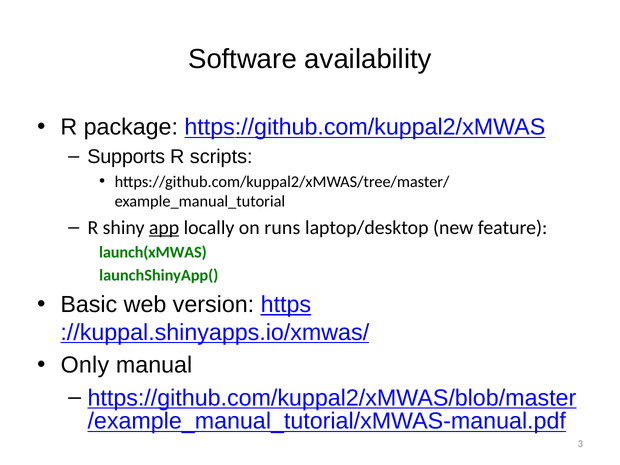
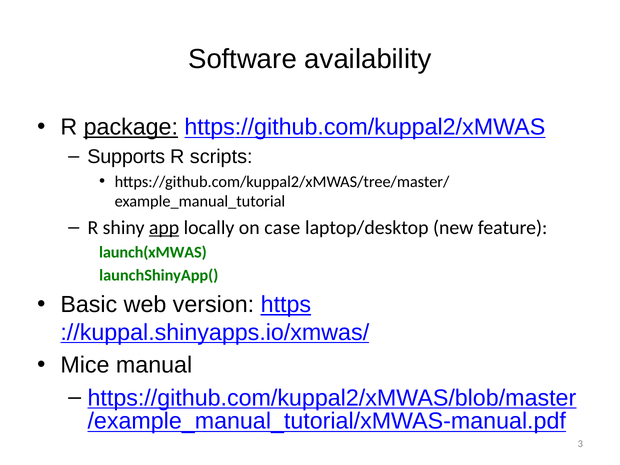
package underline: none -> present
runs: runs -> case
Only: Only -> Mice
